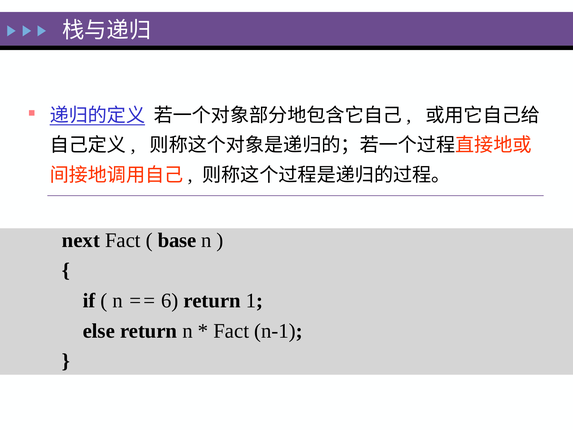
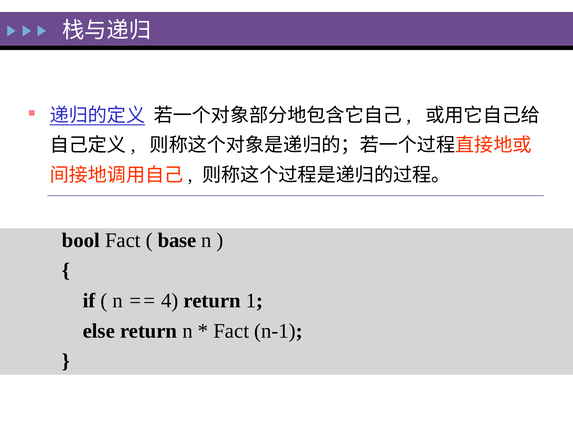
next: next -> bool
6: 6 -> 4
